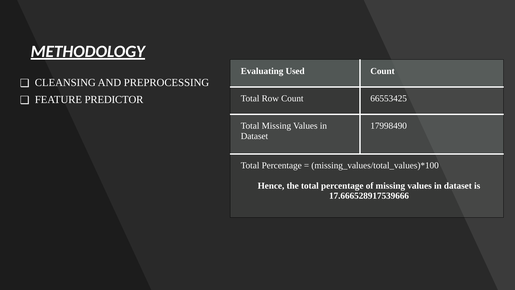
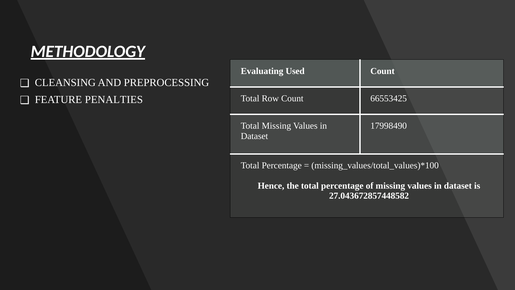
PREDICTOR: PREDICTOR -> PENALTIES
17.666528917539666: 17.666528917539666 -> 27.043672857448582
